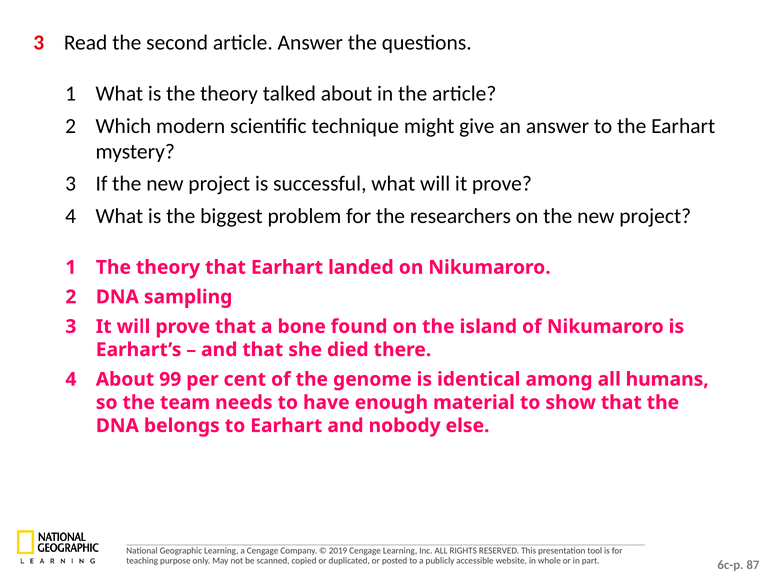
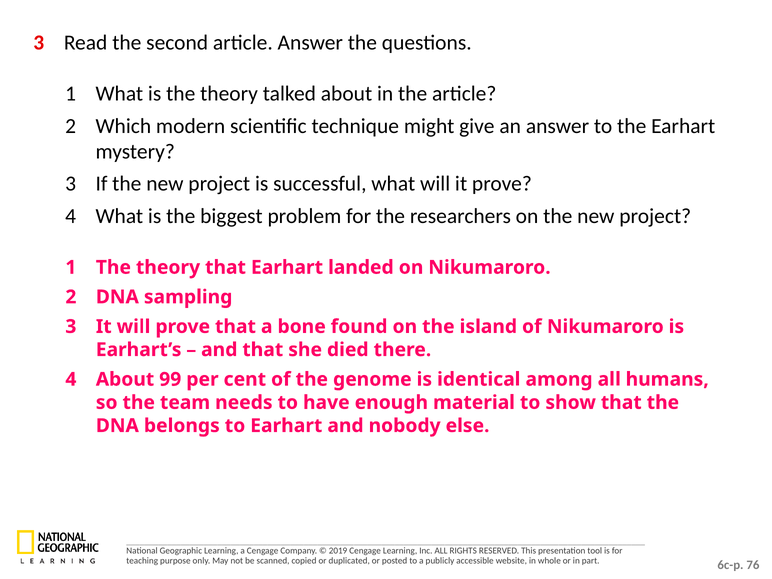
87: 87 -> 76
